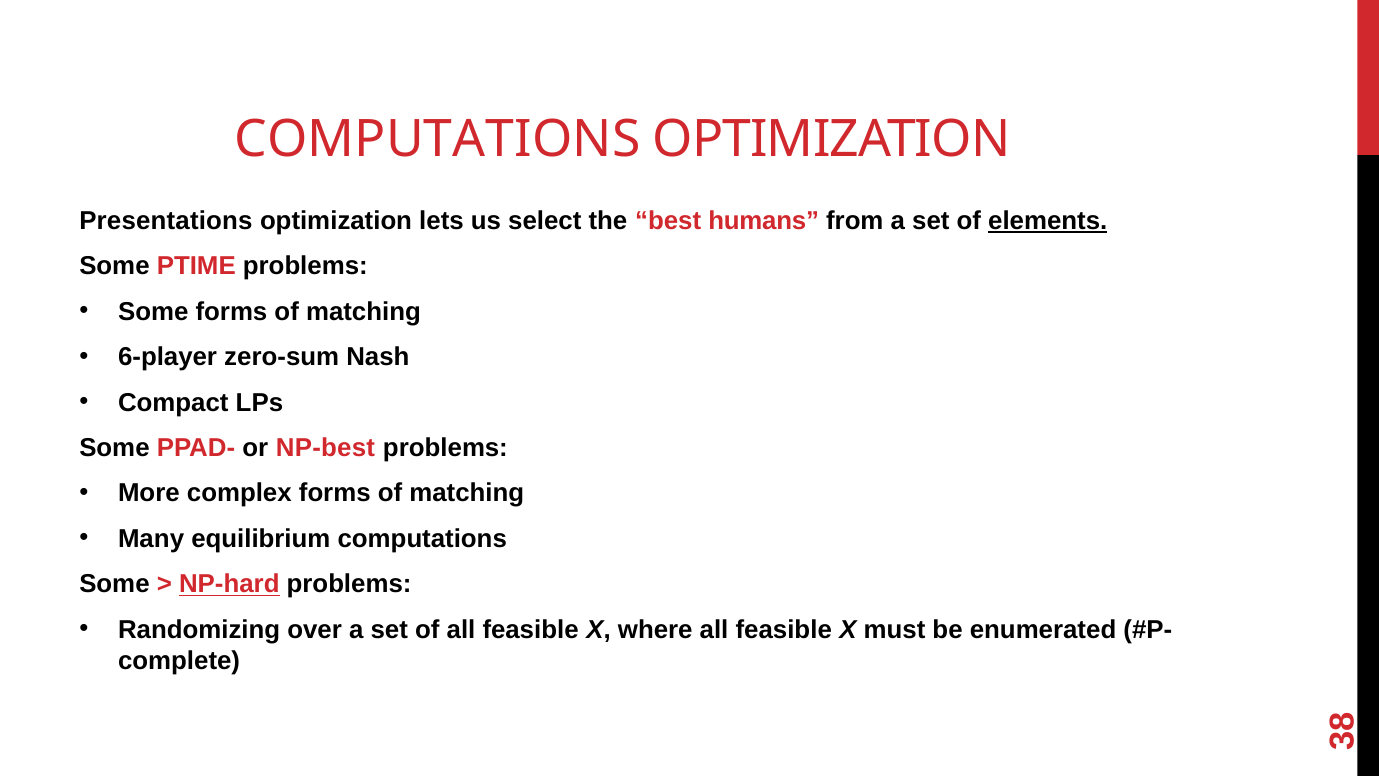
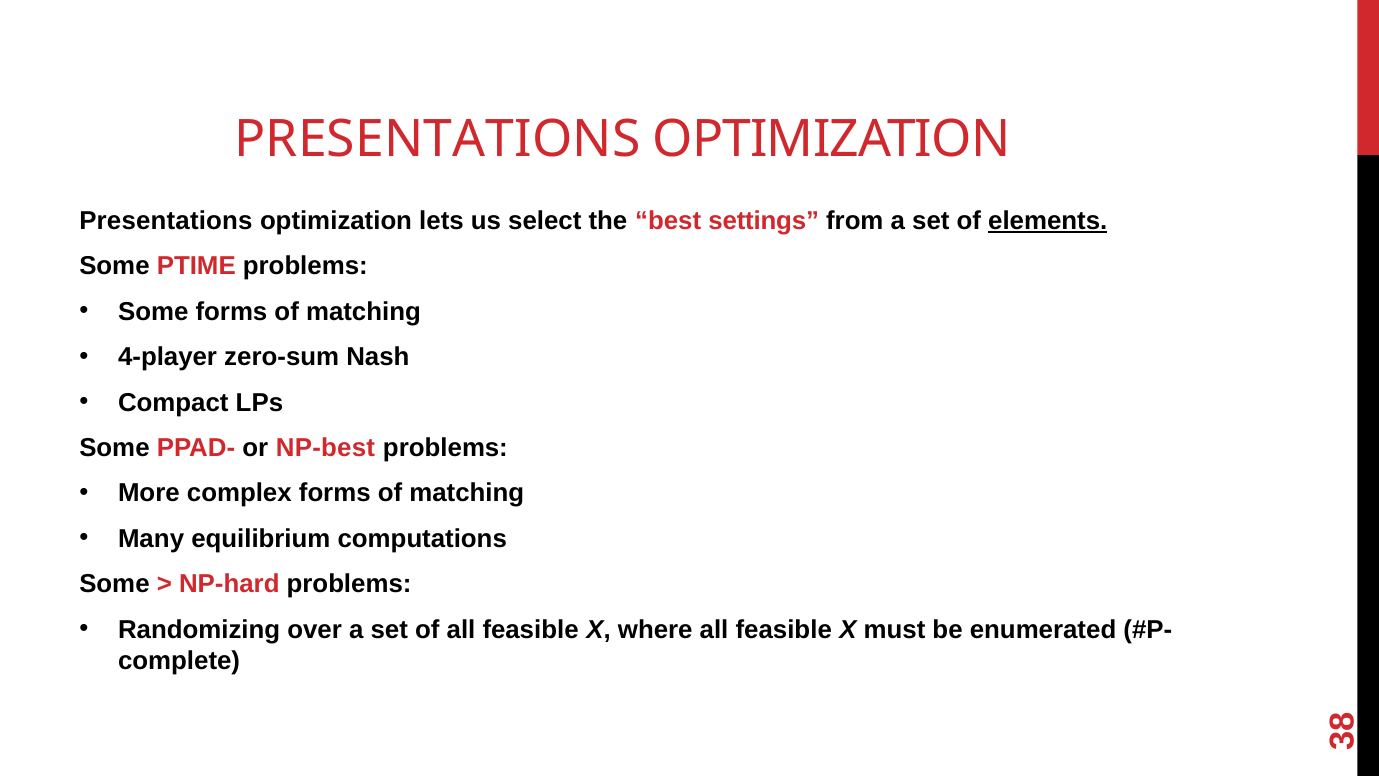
COMPUTATIONS at (438, 140): COMPUTATIONS -> PRESENTATIONS
humans: humans -> settings
6-player: 6-player -> 4-player
NP-hard underline: present -> none
